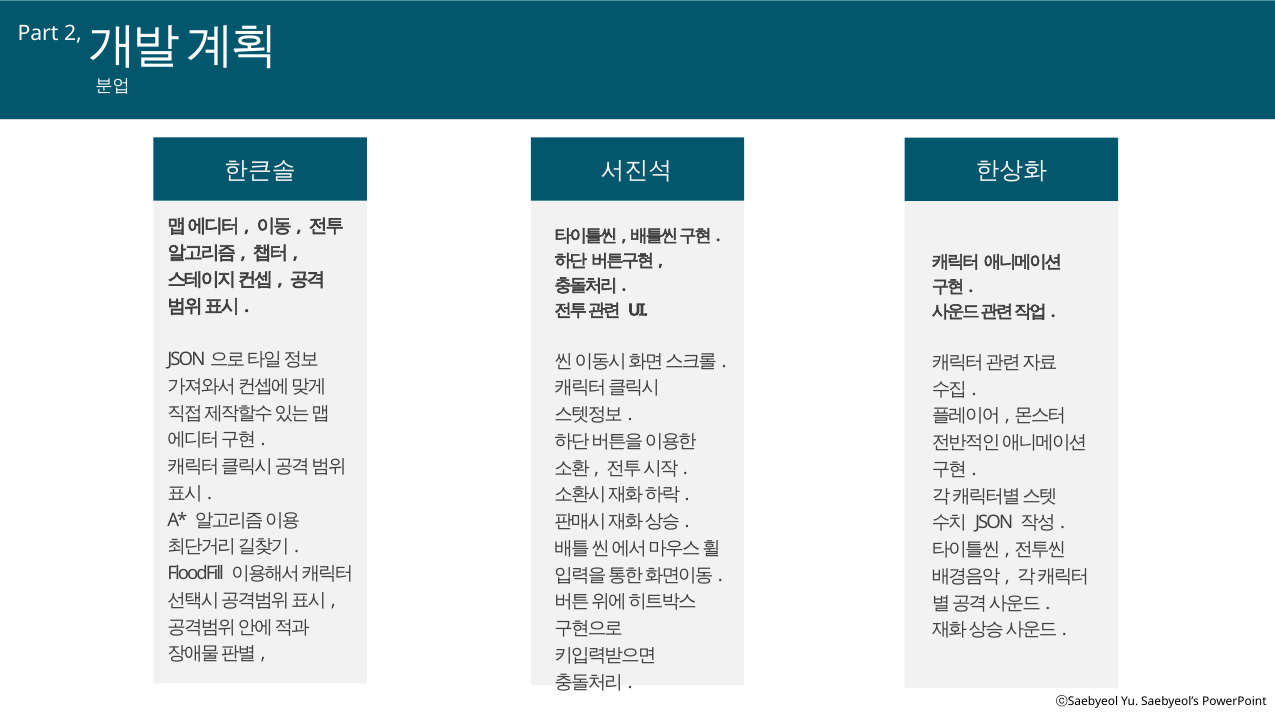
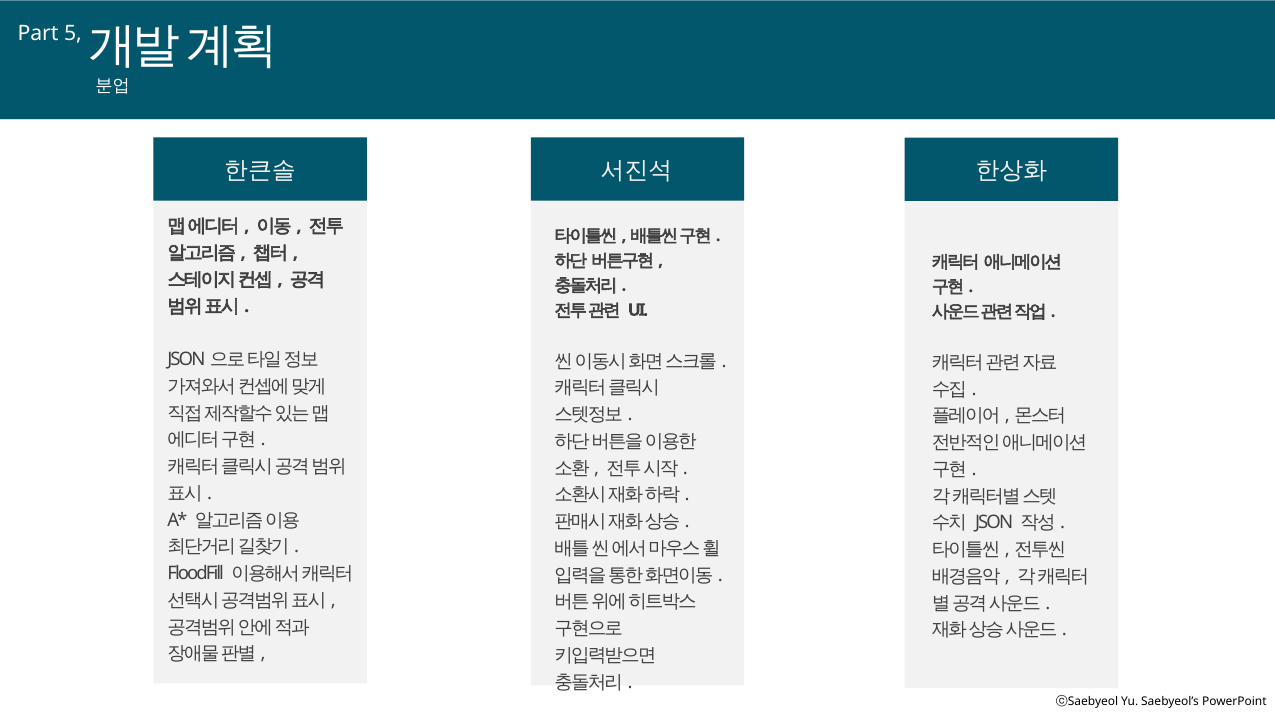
2: 2 -> 5
